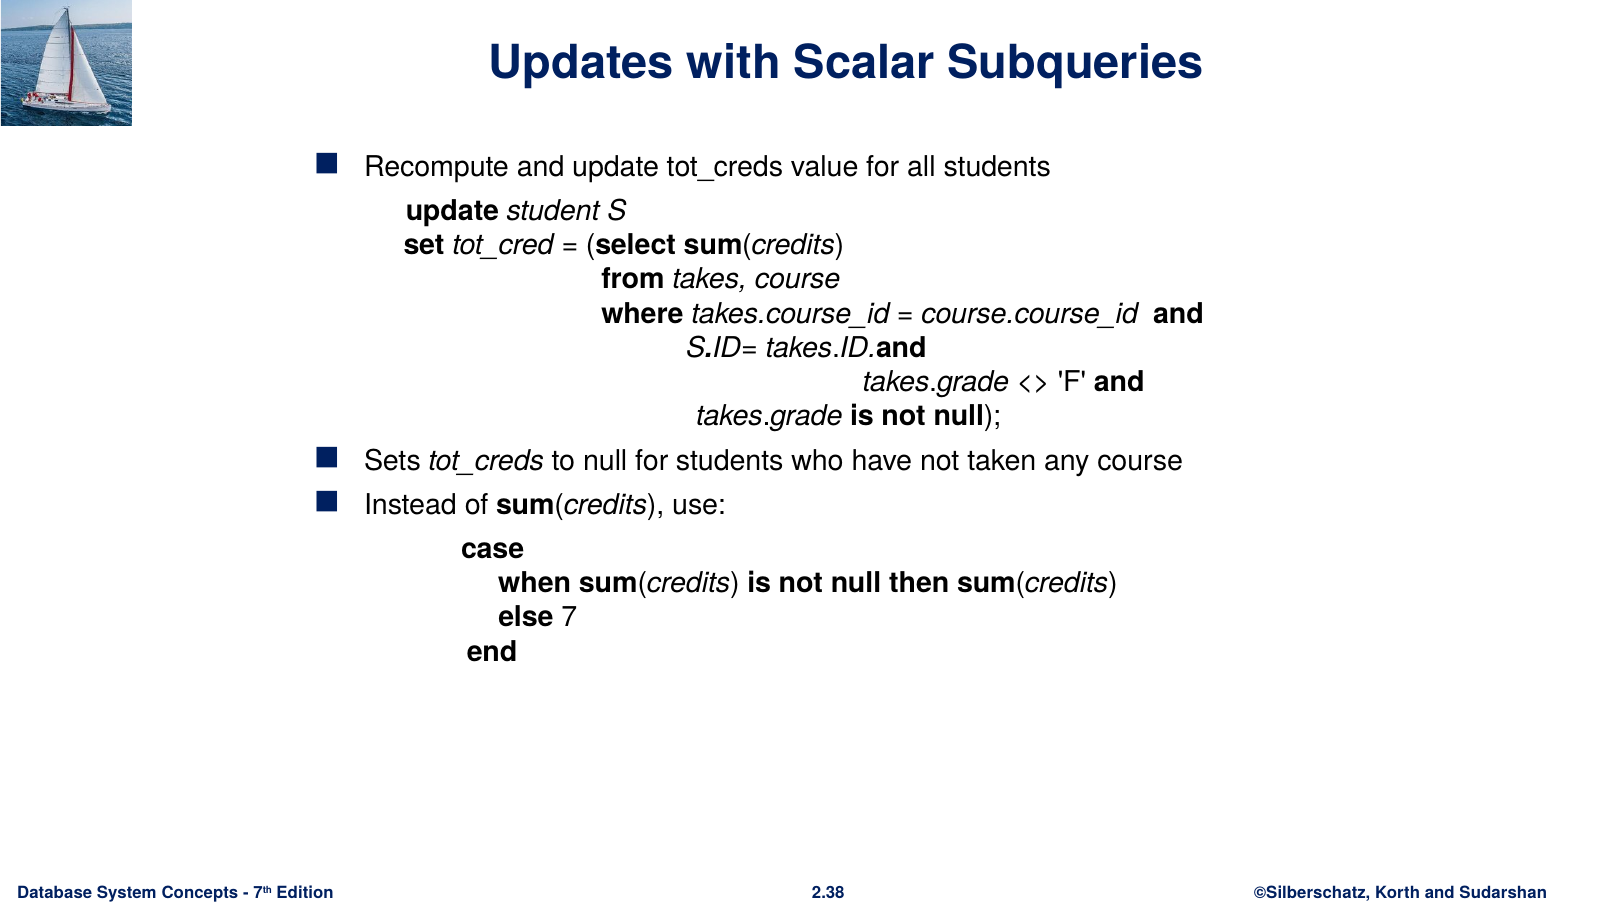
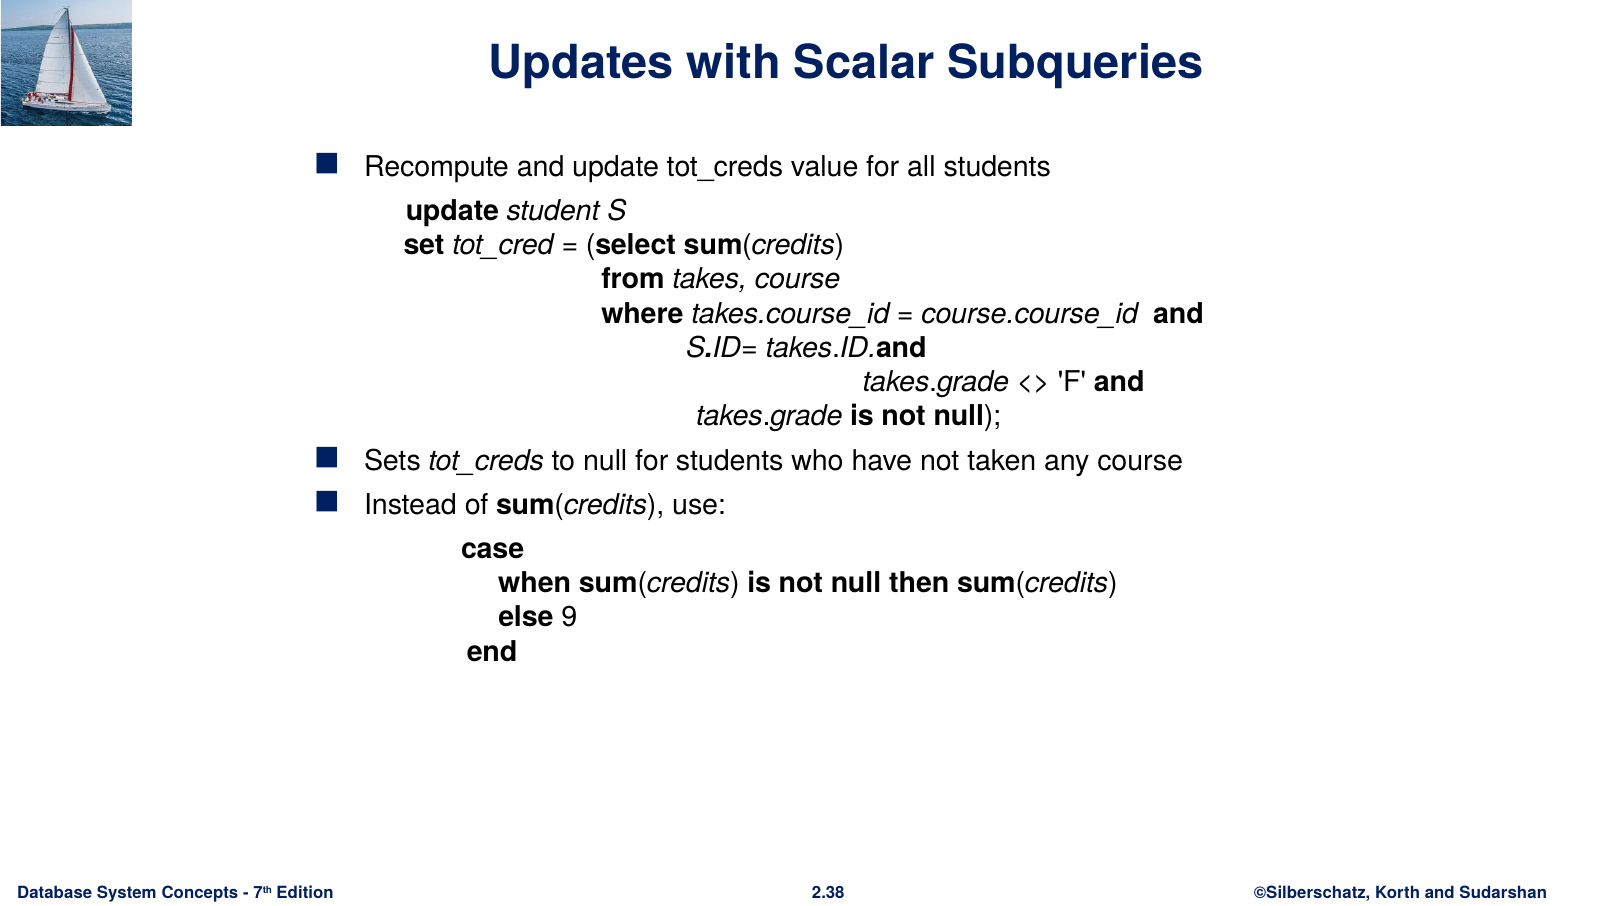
7: 7 -> 9
